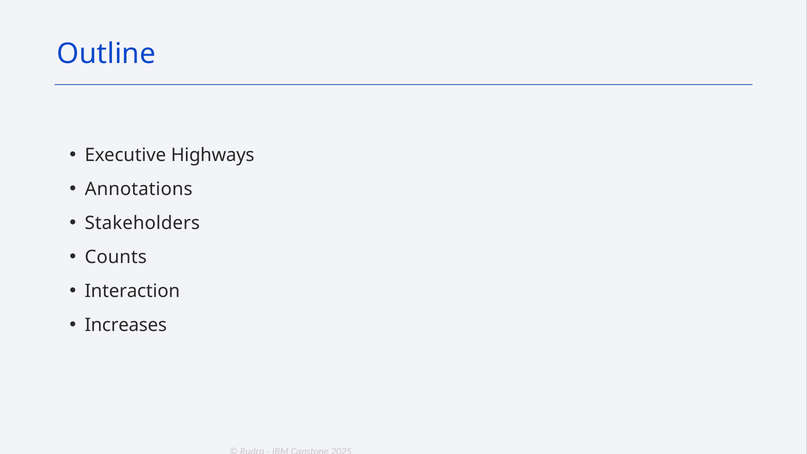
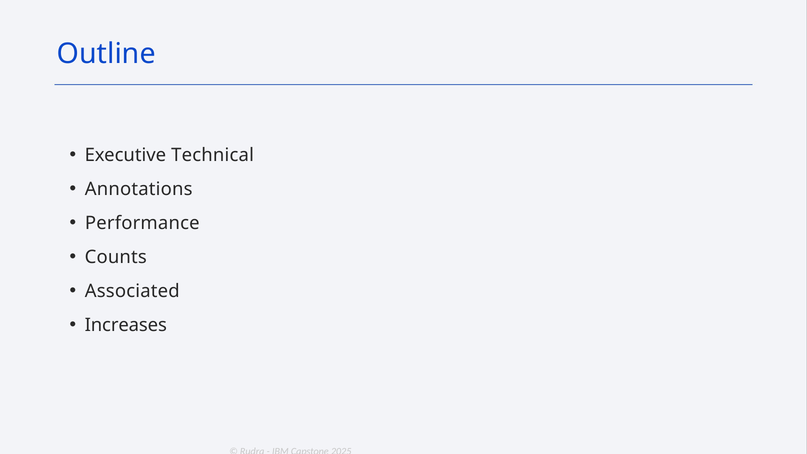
Highways: Highways -> Technical
Stakeholders: Stakeholders -> Performance
Interaction: Interaction -> Associated
